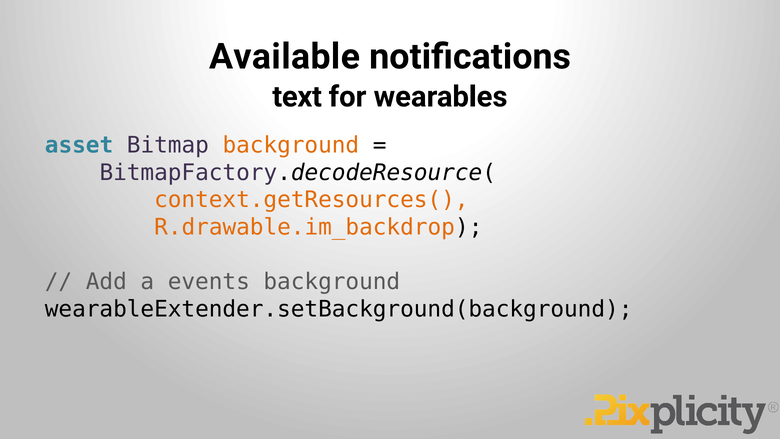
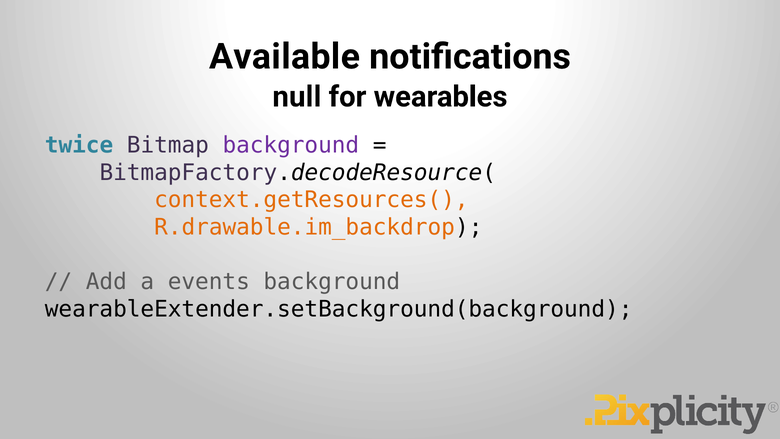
text: text -> null
asset: asset -> twice
background at (291, 145) colour: orange -> purple
